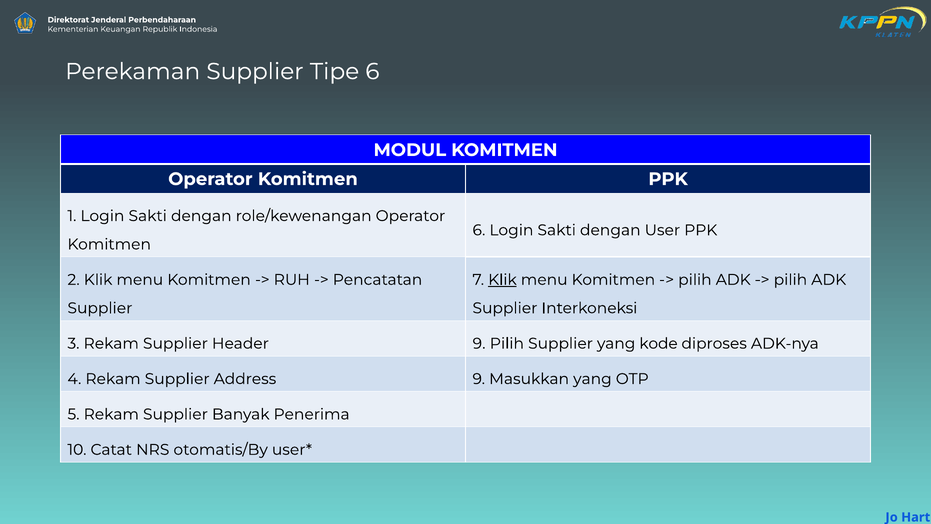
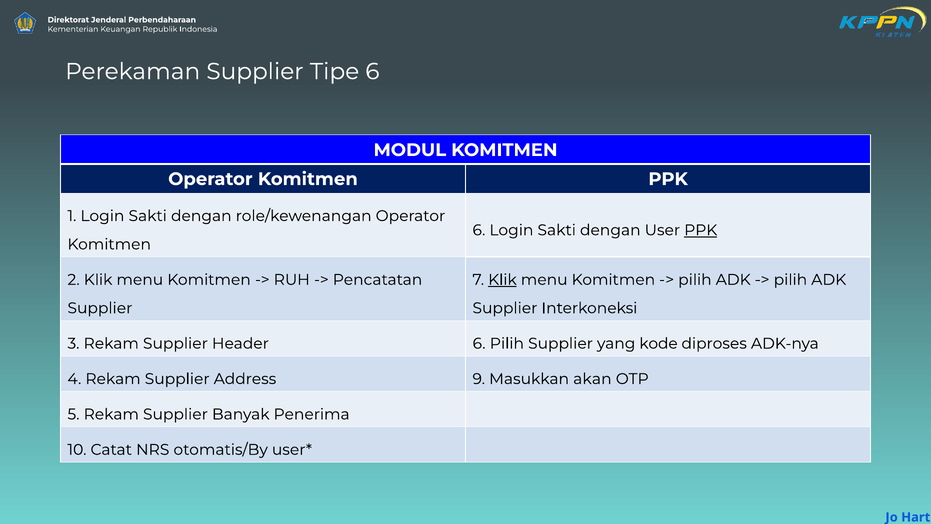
PPK at (701, 230) underline: none -> present
Header 9: 9 -> 6
Masukkan yang: yang -> akan
